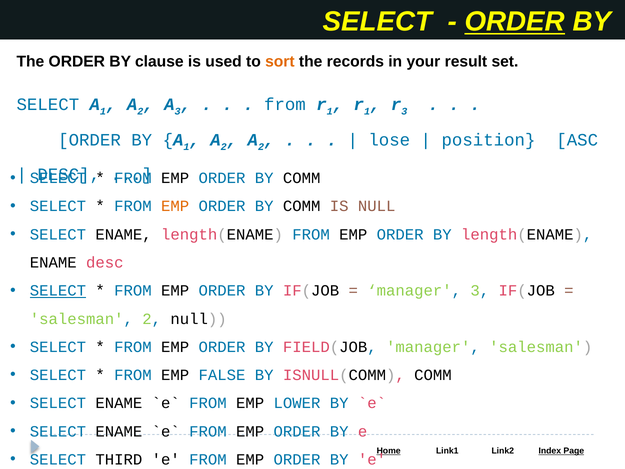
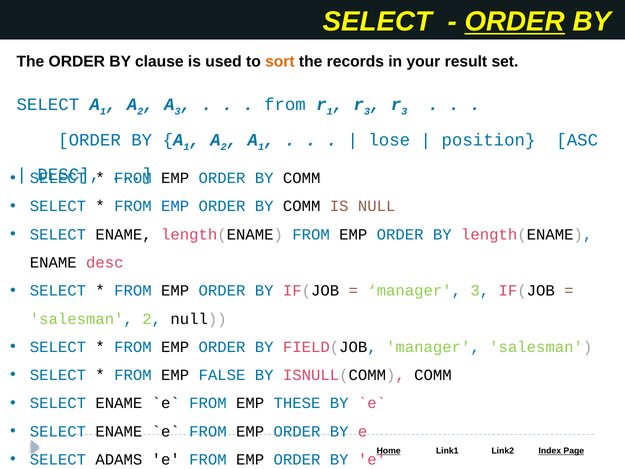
1 at (367, 111): 1 -> 3
2 at (261, 147): 2 -> 1
EMP at (175, 206) colour: orange -> blue
SELECT at (58, 291) underline: present -> none
LOWER: LOWER -> THESE
THIRD: THIRD -> ADAMS
